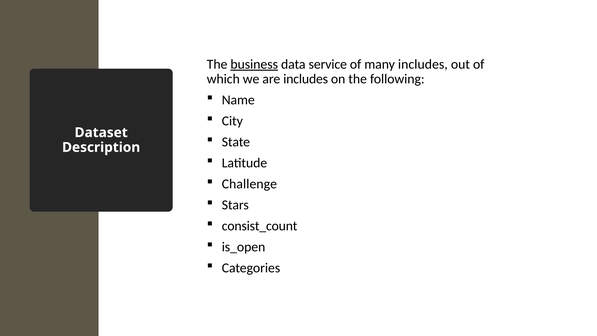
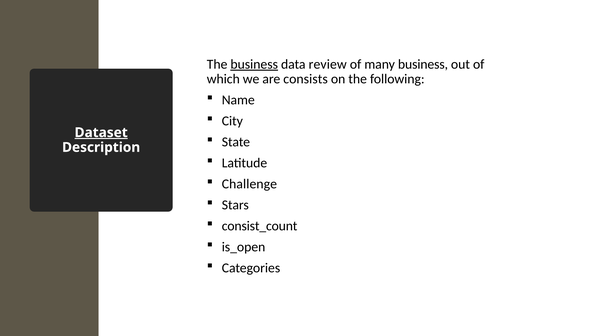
service: service -> review
many includes: includes -> business
are includes: includes -> consists
Dataset underline: none -> present
